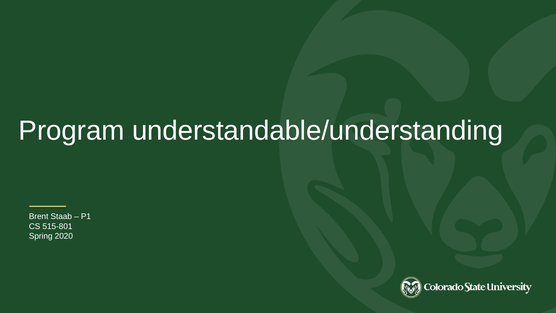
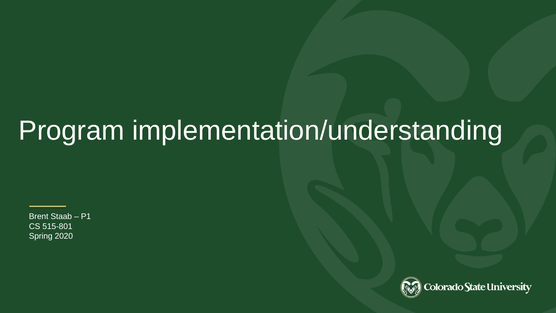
understandable/understanding: understandable/understanding -> implementation/understanding
